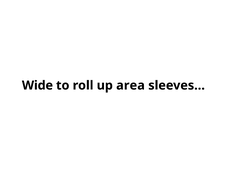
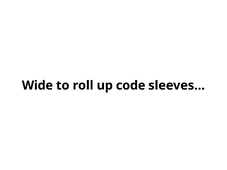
area: area -> code
